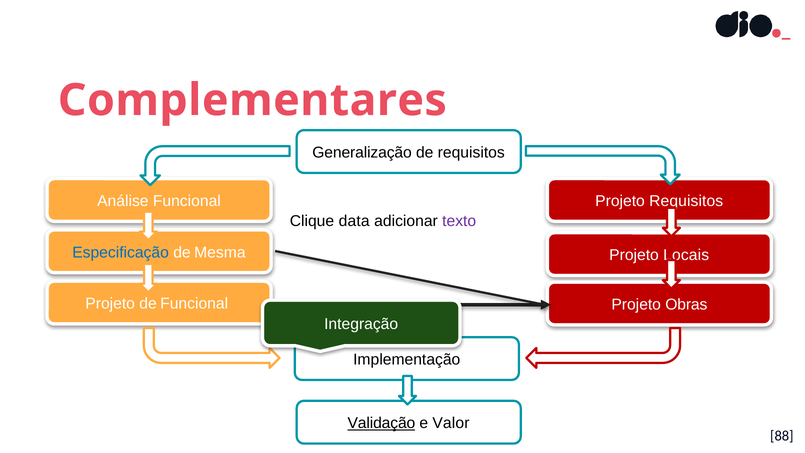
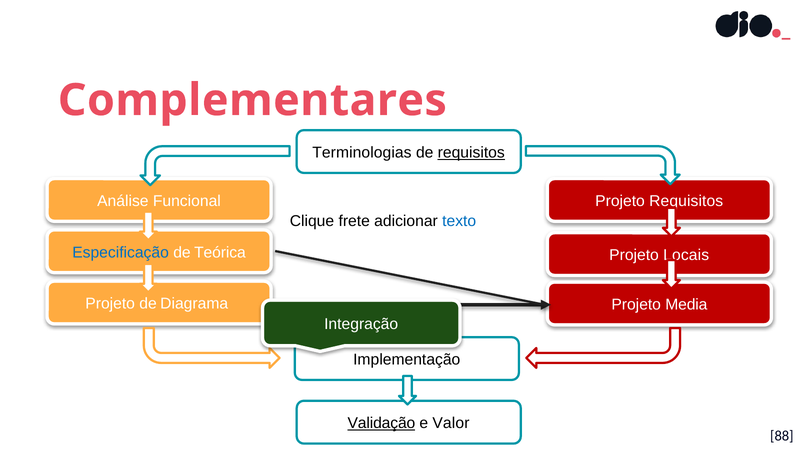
Generalização: Generalização -> Terminologias
requisitos at (471, 153) underline: none -> present
data: data -> frete
texto colour: purple -> blue
Mesma: Mesma -> Teórica
de Funcional: Funcional -> Diagrama
Obras: Obras -> Media
